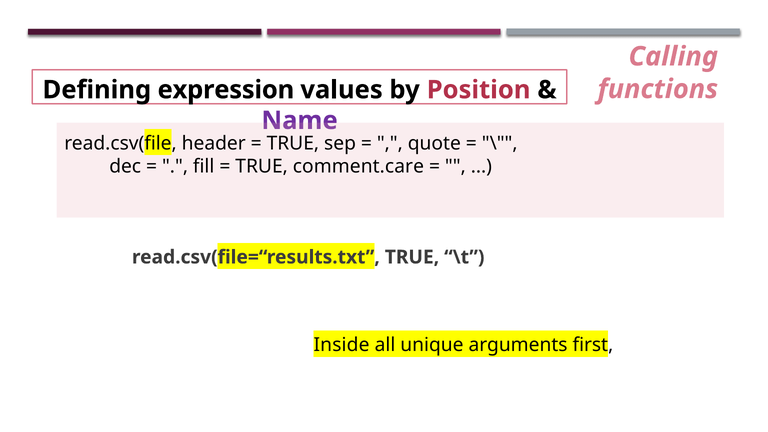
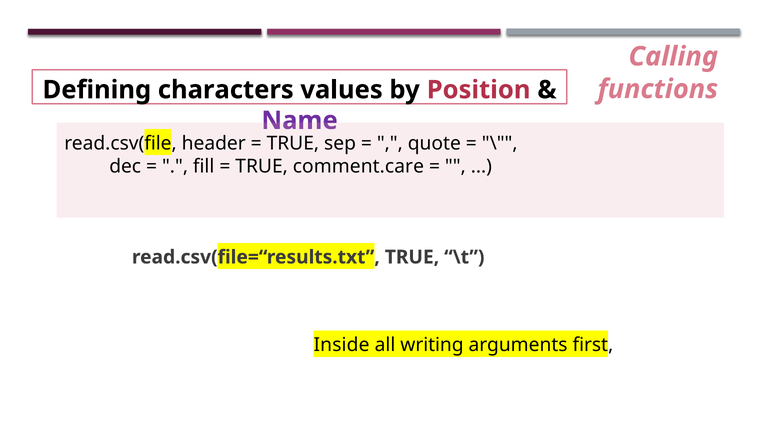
expression: expression -> characters
unique: unique -> writing
